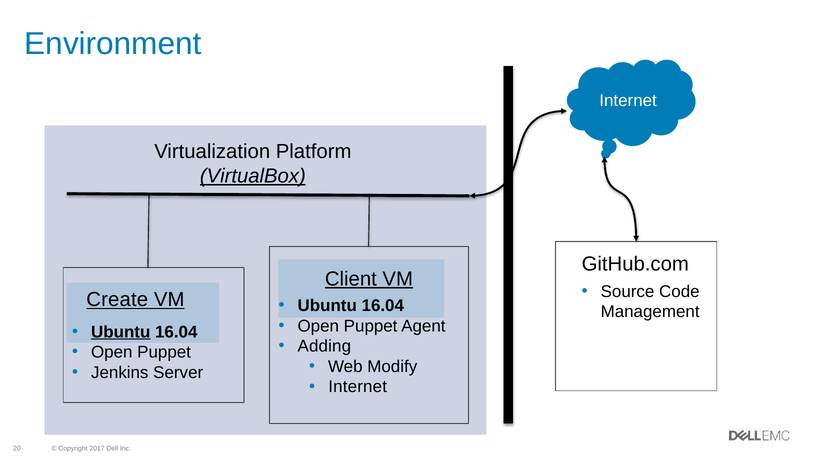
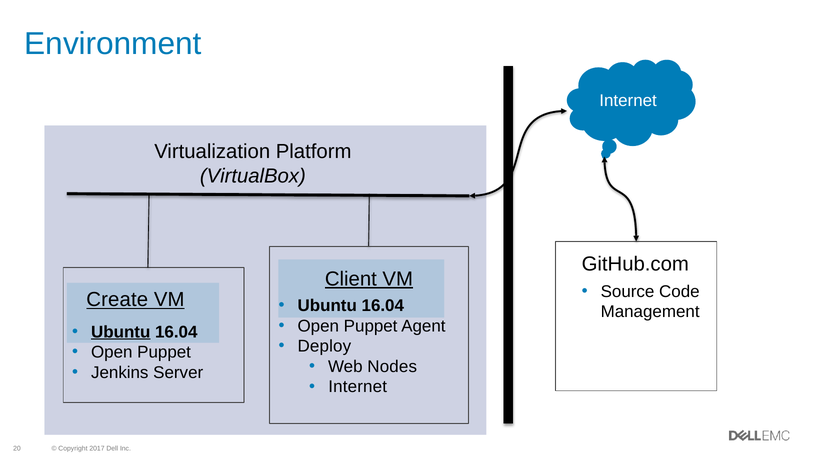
VirtualBox underline: present -> none
Adding: Adding -> Deploy
Modify: Modify -> Nodes
